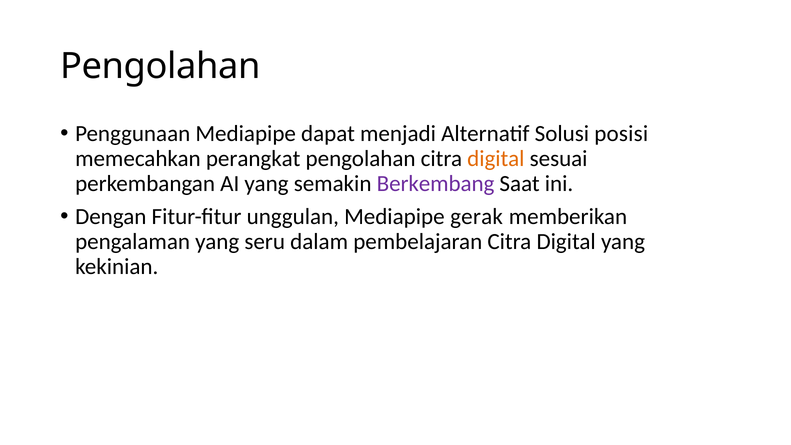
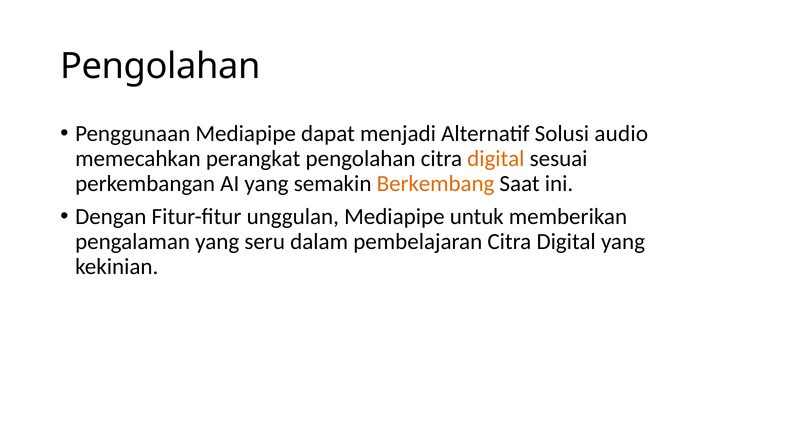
posisi: posisi -> audio
Berkembang colour: purple -> orange
gerak: gerak -> untuk
